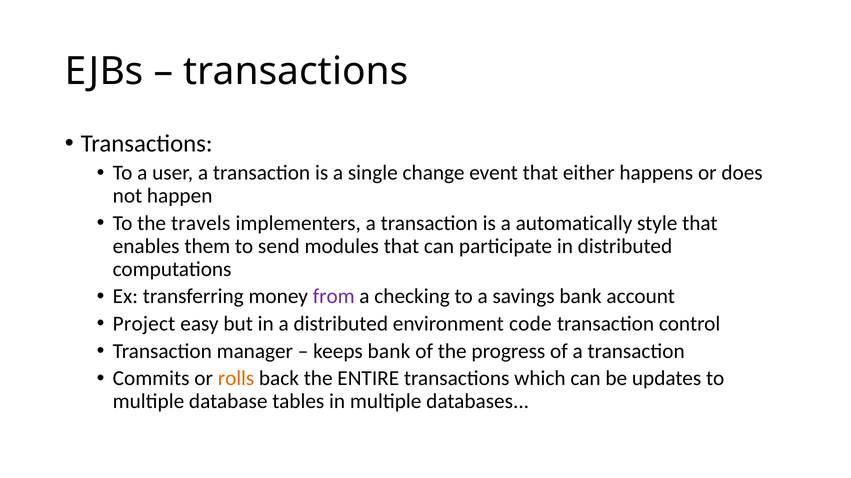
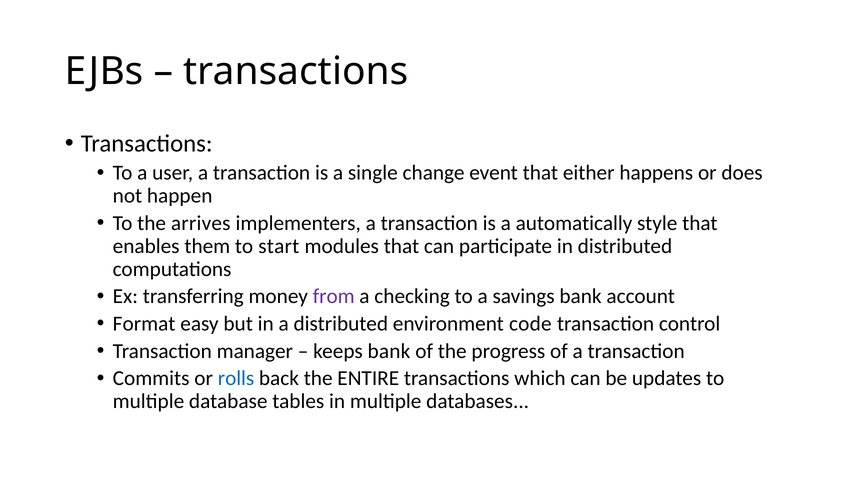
travels: travels -> arrives
send: send -> start
Project: Project -> Format
rolls colour: orange -> blue
